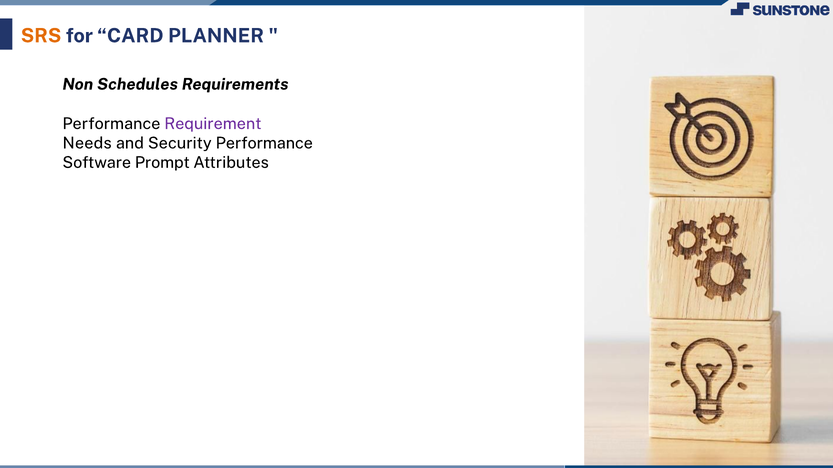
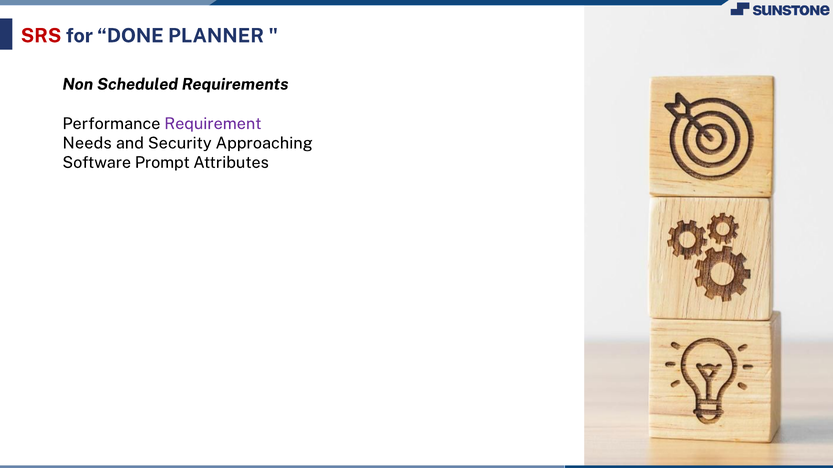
SRS colour: orange -> red
CARD: CARD -> DONE
Schedules: Schedules -> Scheduled
Security Performance: Performance -> Approaching
